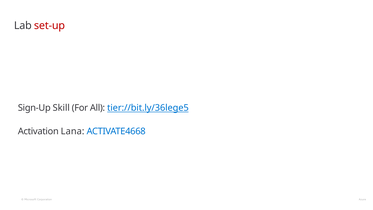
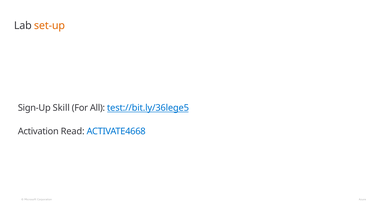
set-up colour: red -> orange
tier://bit.ly/36lege5: tier://bit.ly/36lege5 -> test://bit.ly/36lege5
Lana: Lana -> Read
